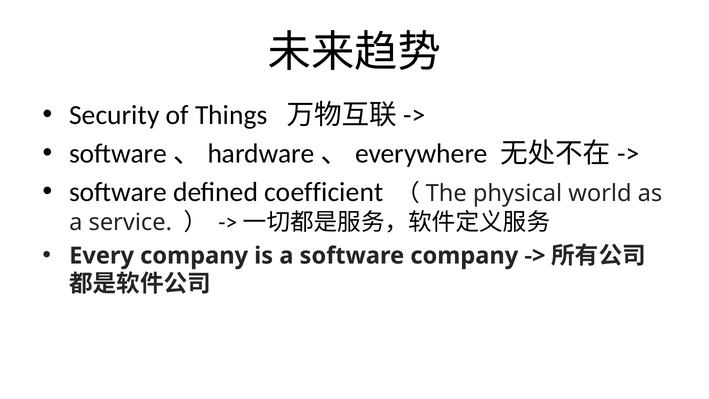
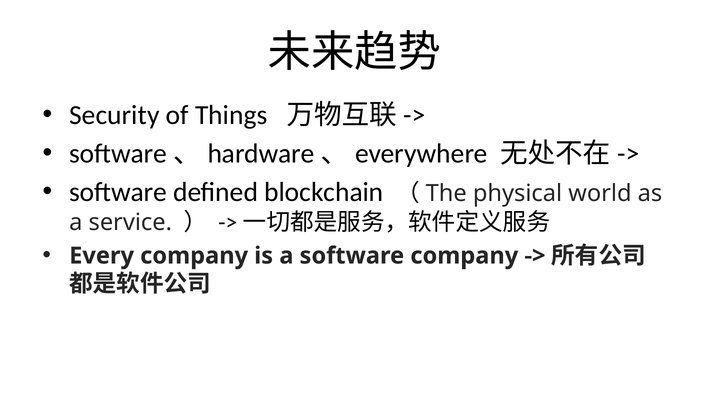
coefficient: coefficient -> blockchain
